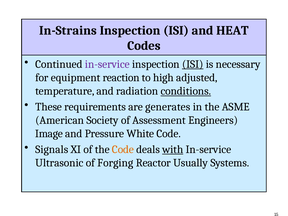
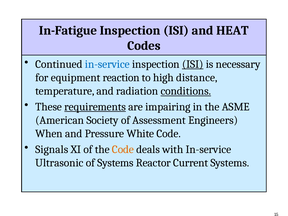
In-Strains: In-Strains -> In-Fatigue
in-service at (107, 64) colour: purple -> blue
adjusted: adjusted -> distance
requirements underline: none -> present
generates: generates -> impairing
Image: Image -> When
with underline: present -> none
of Forging: Forging -> Systems
Usually: Usually -> Current
